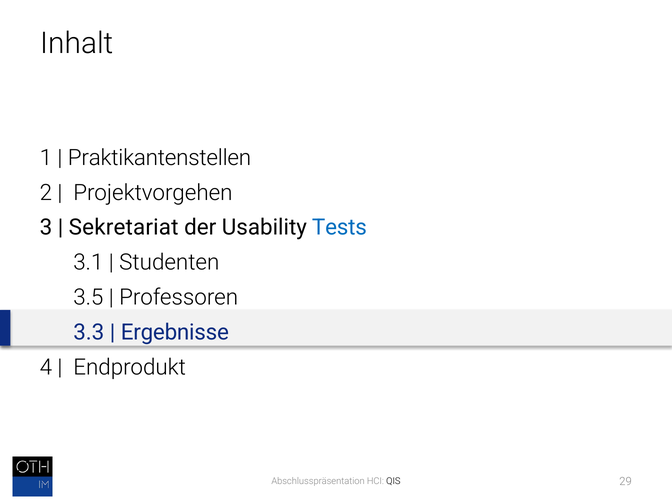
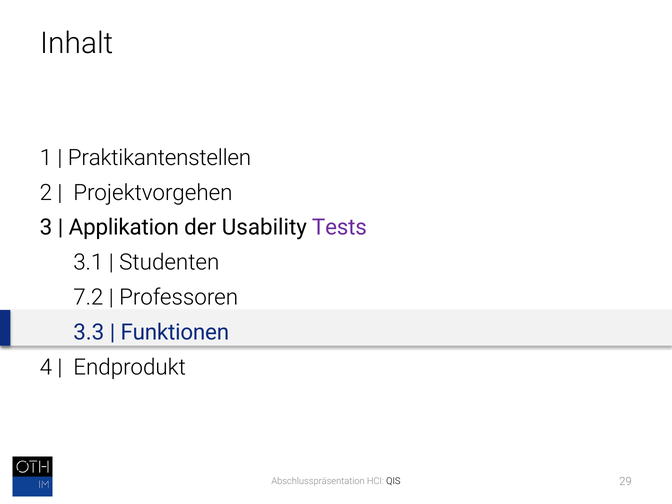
Sekretariat: Sekretariat -> Applikation
Tests colour: blue -> purple
3.5: 3.5 -> 7.2
Ergebnisse: Ergebnisse -> Funktionen
